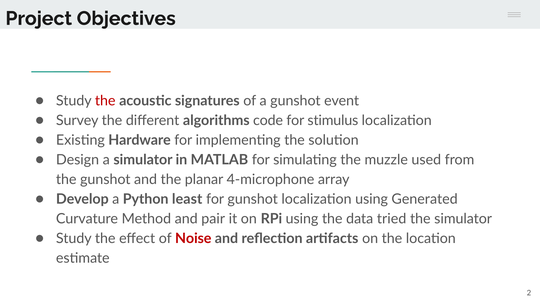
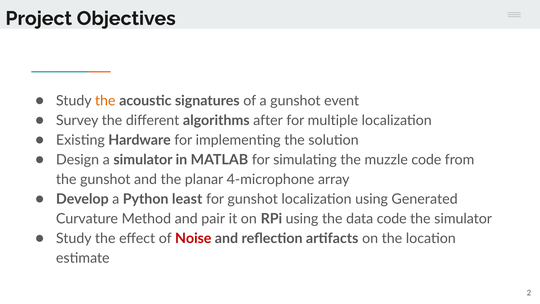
the at (105, 101) colour: red -> orange
code: code -> after
stimulus: stimulus -> multiple
muzzle used: used -> code
data tried: tried -> code
